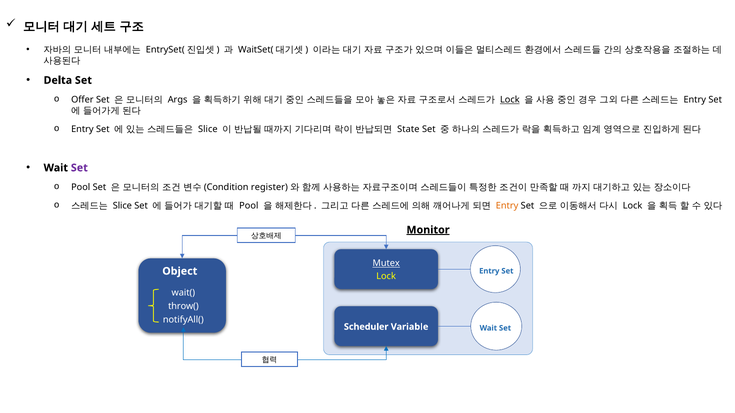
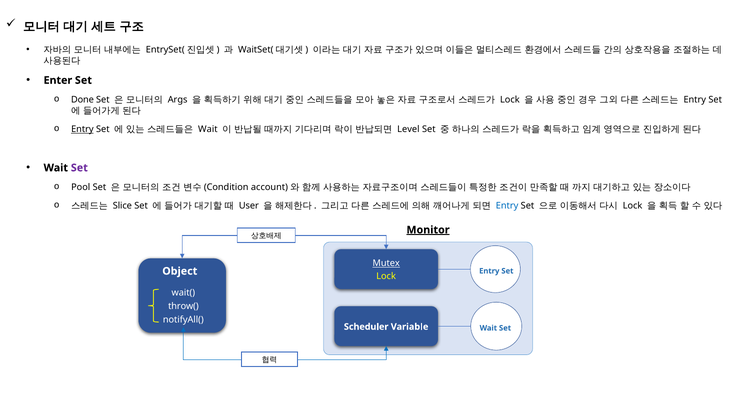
Delta: Delta -> Enter
Offer: Offer -> Done
Lock at (510, 100) underline: present -> none
Entry at (82, 130) underline: none -> present
Slice at (208, 130): Slice -> Wait
State: State -> Level
register: register -> account
Pool at (249, 206): Pool -> User
Entry at (507, 206) colour: orange -> blue
